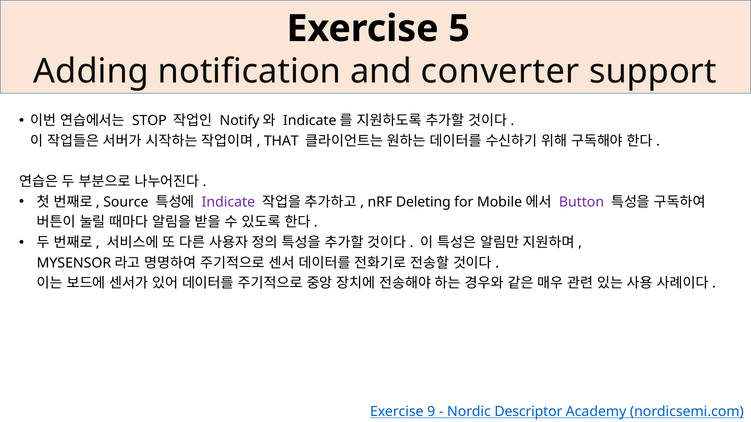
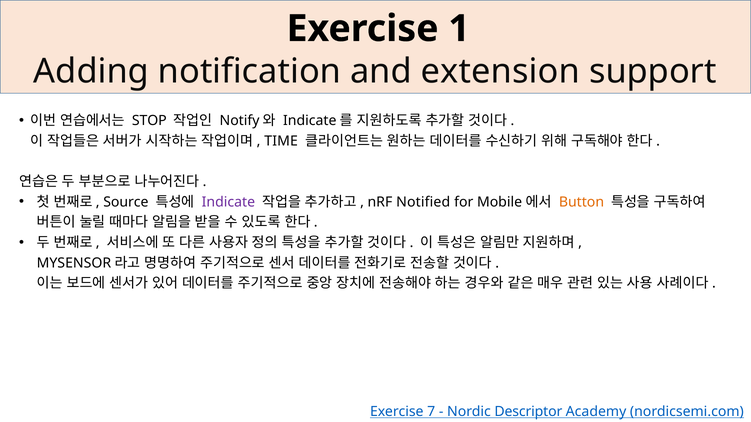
5: 5 -> 1
converter: converter -> extension
THAT: THAT -> TIME
Deleting: Deleting -> Notified
Button colour: purple -> orange
9: 9 -> 7
